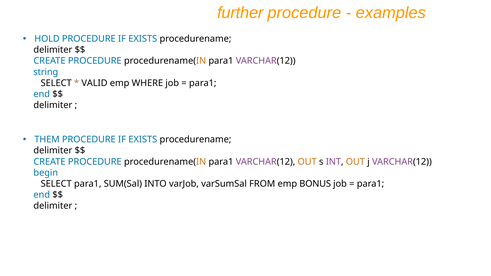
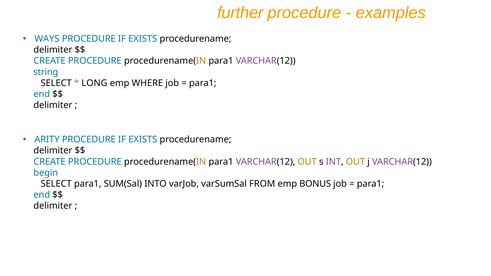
HOLD: HOLD -> WAYS
VALID: VALID -> LONG
THEM: THEM -> ARITY
